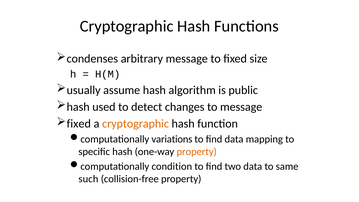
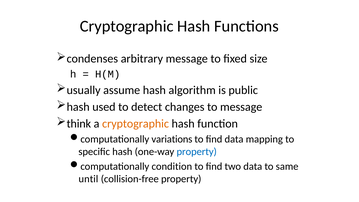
fixed at (79, 124): fixed -> think
property at (197, 152) colour: orange -> blue
such: such -> until
